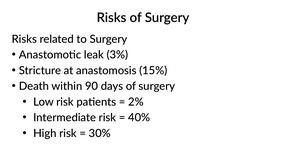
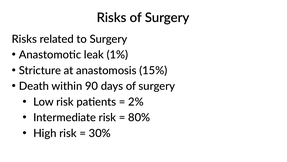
3%: 3% -> 1%
40%: 40% -> 80%
